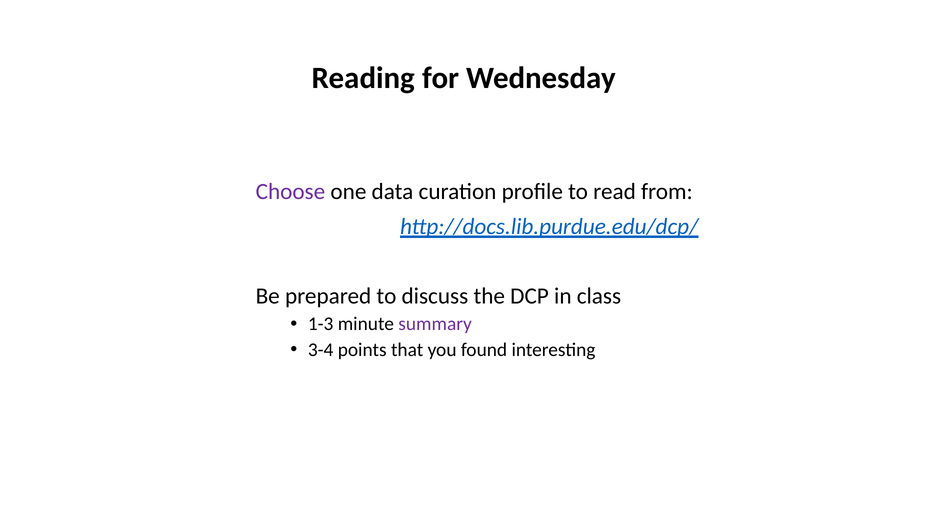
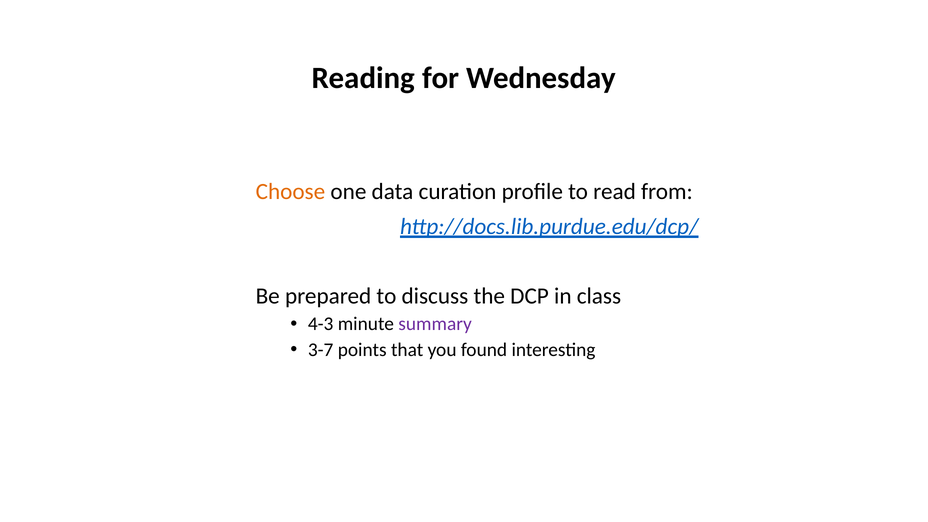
Choose colour: purple -> orange
1-3: 1-3 -> 4-3
3-4: 3-4 -> 3-7
